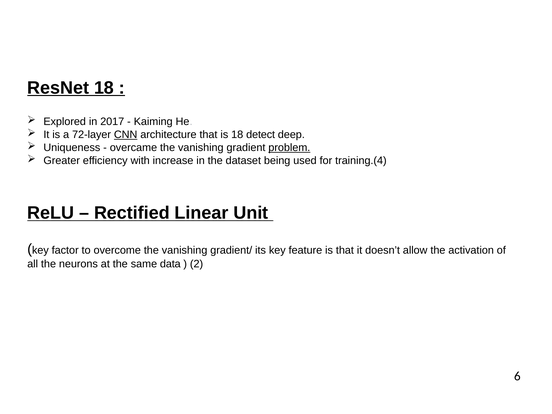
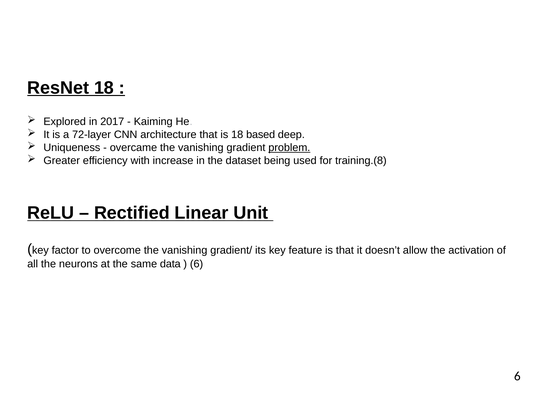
CNN underline: present -> none
detect: detect -> based
training.(4: training.(4 -> training.(8
2 at (197, 264): 2 -> 6
